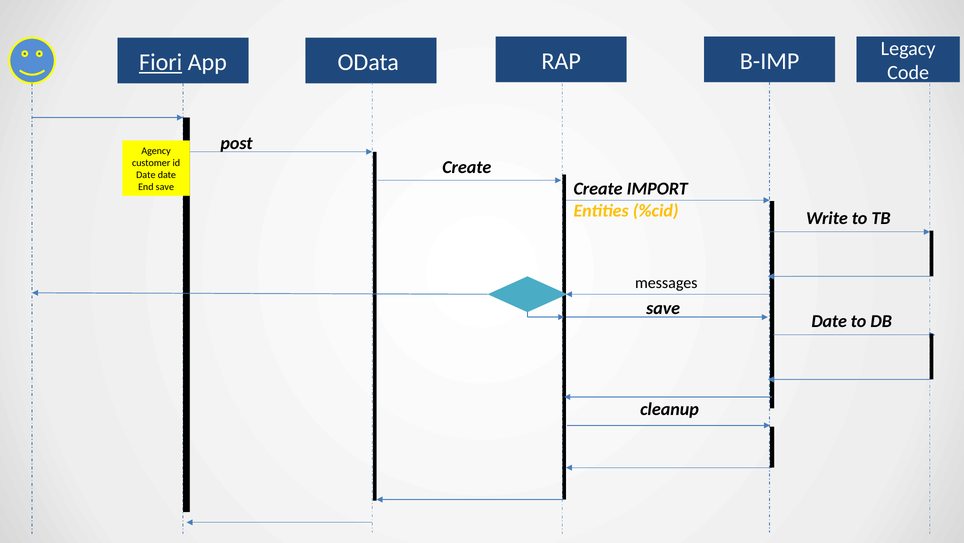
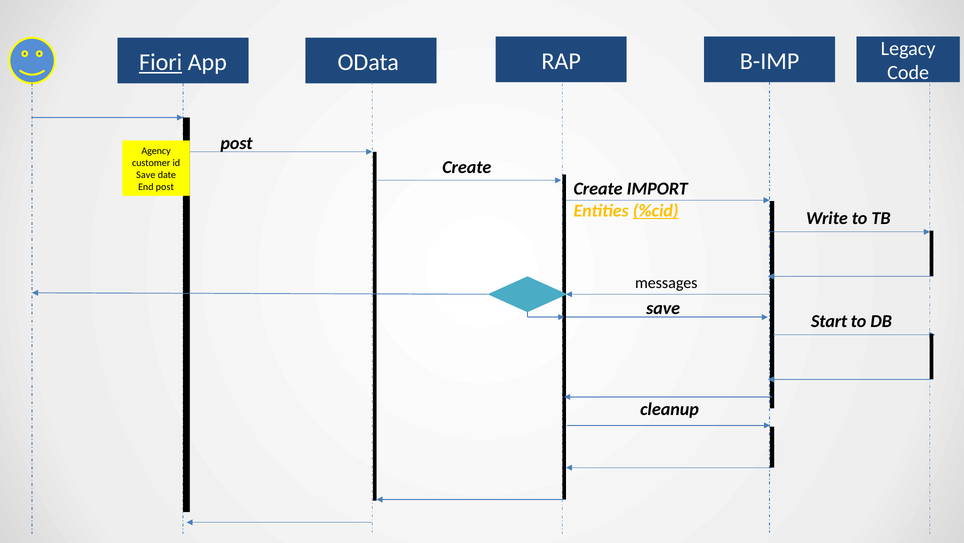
Date at (146, 175): Date -> Save
End save: save -> post
%cid underline: none -> present
Date at (829, 321): Date -> Start
